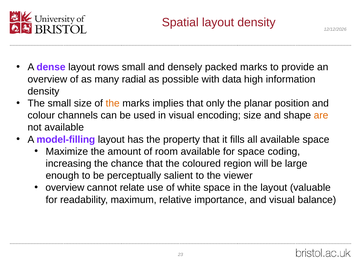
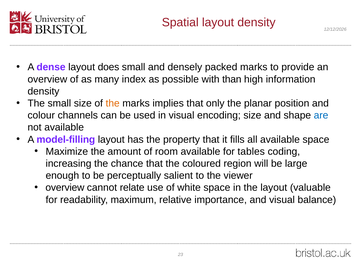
rows: rows -> does
radial: radial -> index
data: data -> than
are colour: orange -> blue
for space: space -> tables
